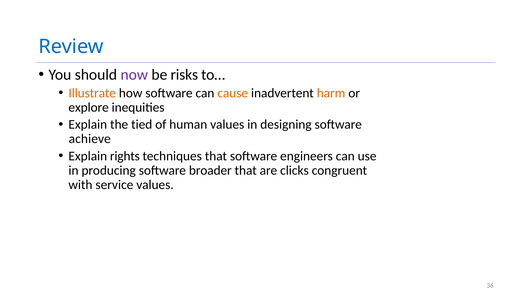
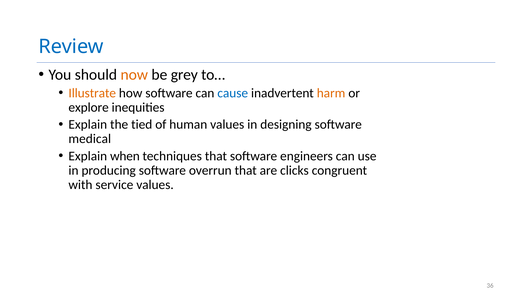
now colour: purple -> orange
risks: risks -> grey
cause colour: orange -> blue
achieve: achieve -> medical
rights: rights -> when
broader: broader -> overrun
